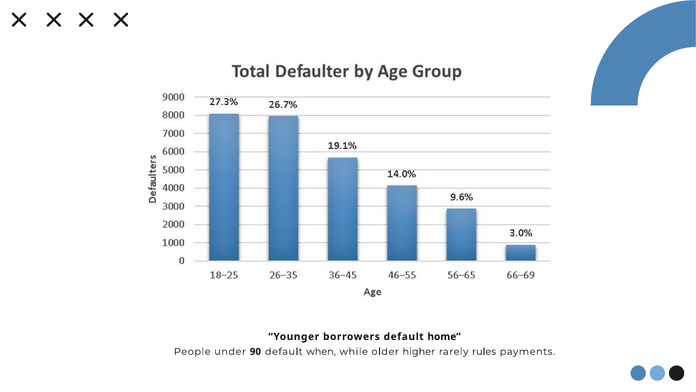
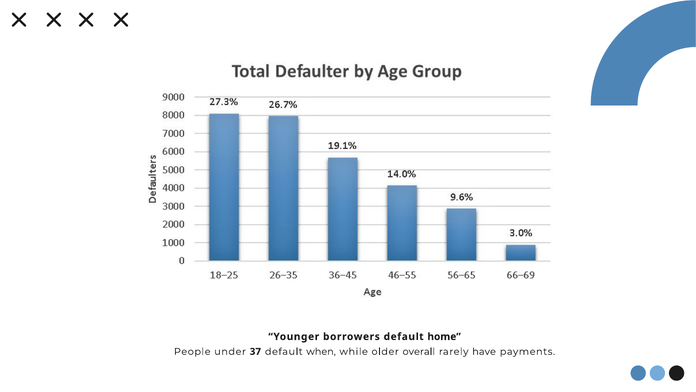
90: 90 -> 37
higher: higher -> overall
rules: rules -> have
